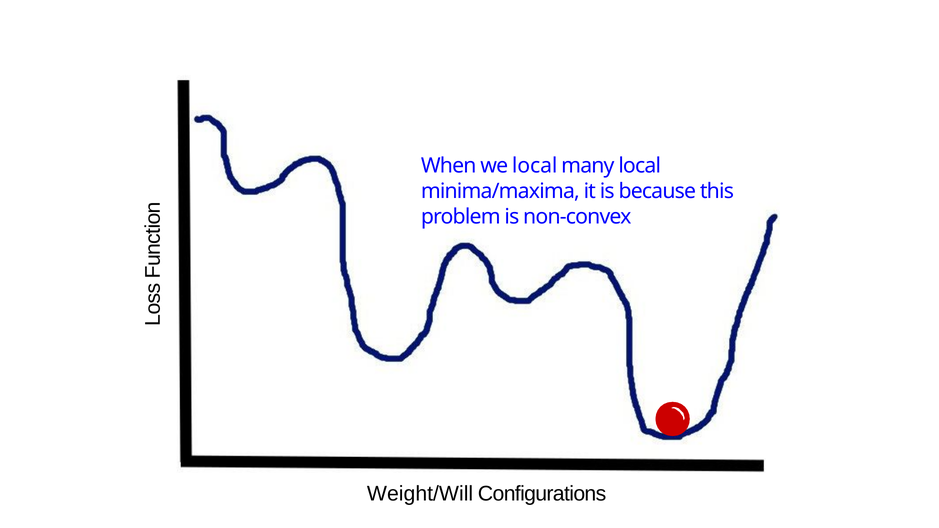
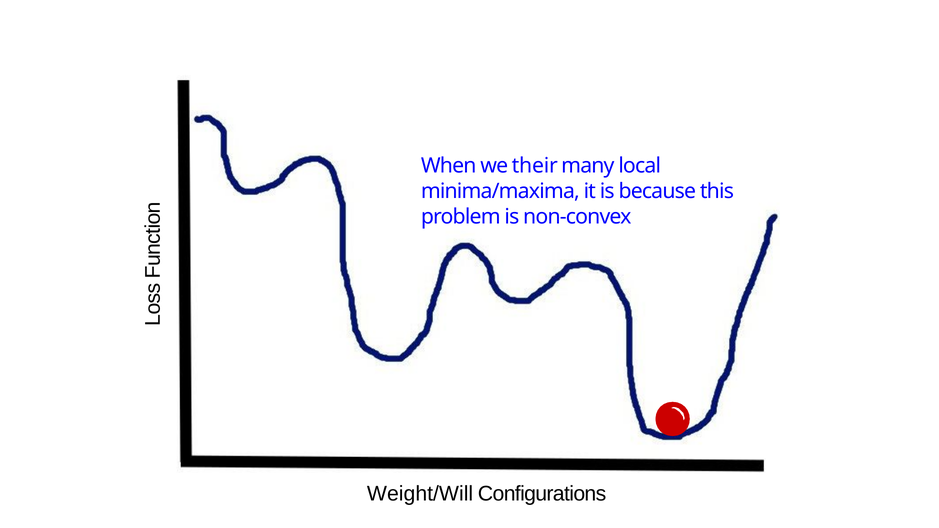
we local: local -> their
